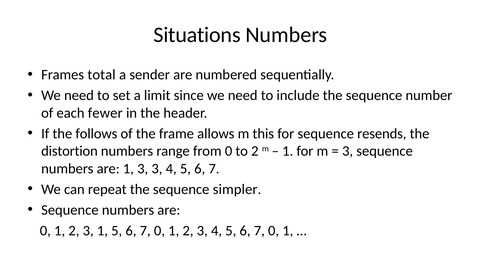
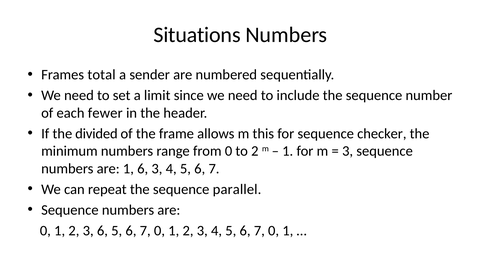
follows: follows -> divided
resends: resends -> checker
distortion: distortion -> minimum
1 3: 3 -> 6
simpler: simpler -> parallel
3 1: 1 -> 6
